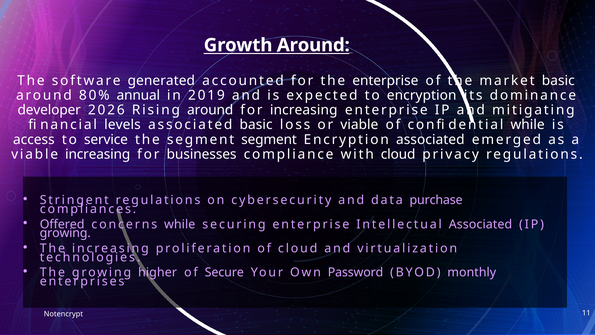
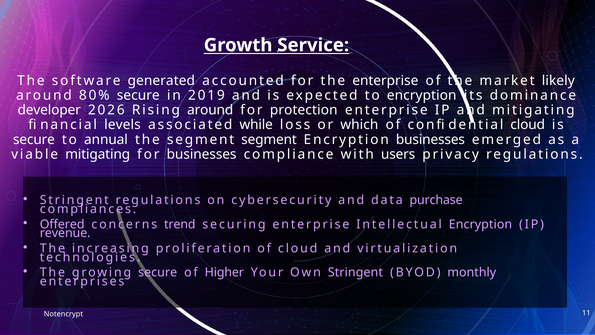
Growth Around: Around -> Service
market basic: basic -> likely
80% annual: annual -> secure
for increasing: increasing -> protection
associated basic: basic -> while
or viable: viable -> which
while at (528, 125): while -> cloud
access at (34, 139): access -> secure
service: service -> annual
Encryption associated: associated -> businesses
viable increasing: increasing -> mitigating
with cloud: cloud -> users
concerns while: while -> trend
Intellectual Associated: Associated -> Encryption
growing at (65, 233): growing -> revenue
growing higher: higher -> secure
Secure: Secure -> Higher
Own Password: Password -> Stringent
